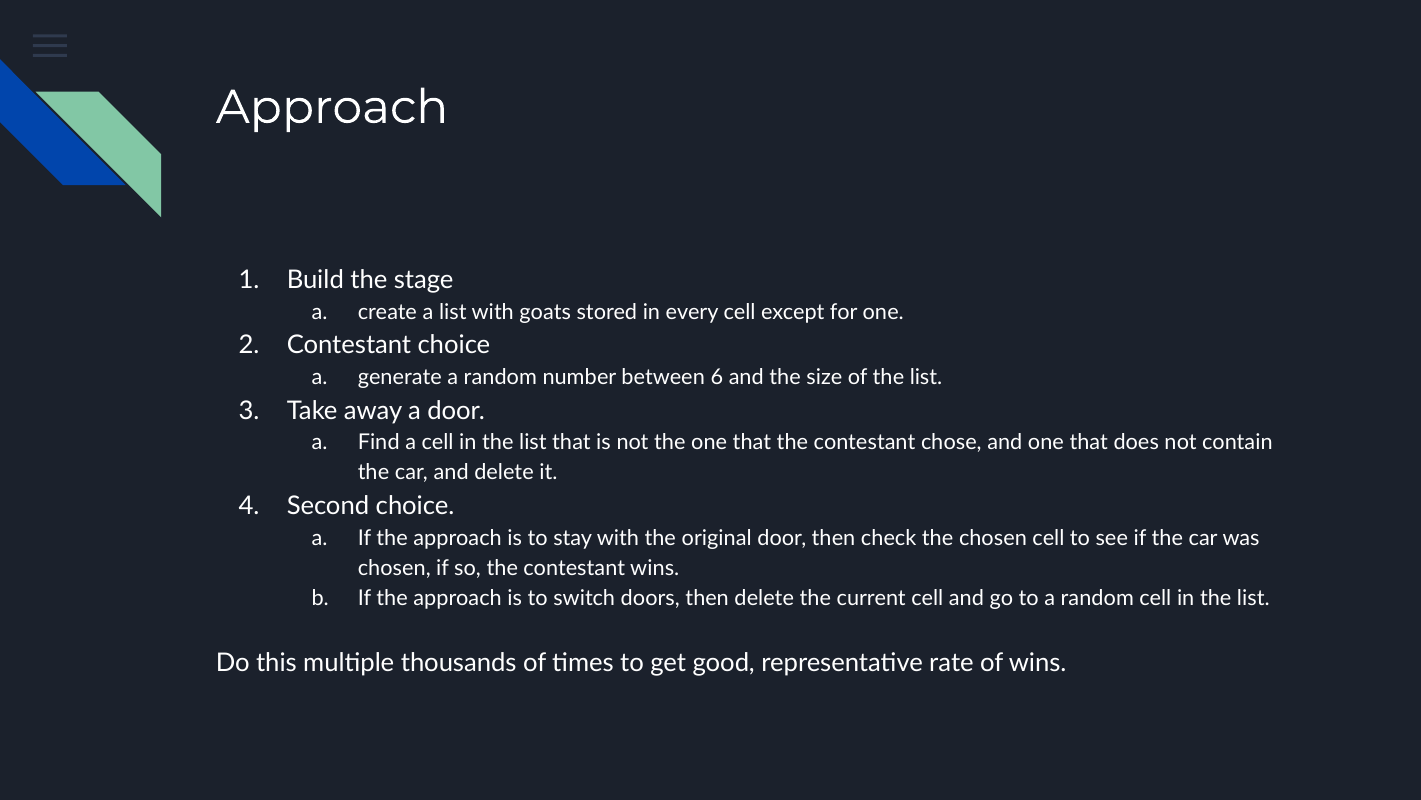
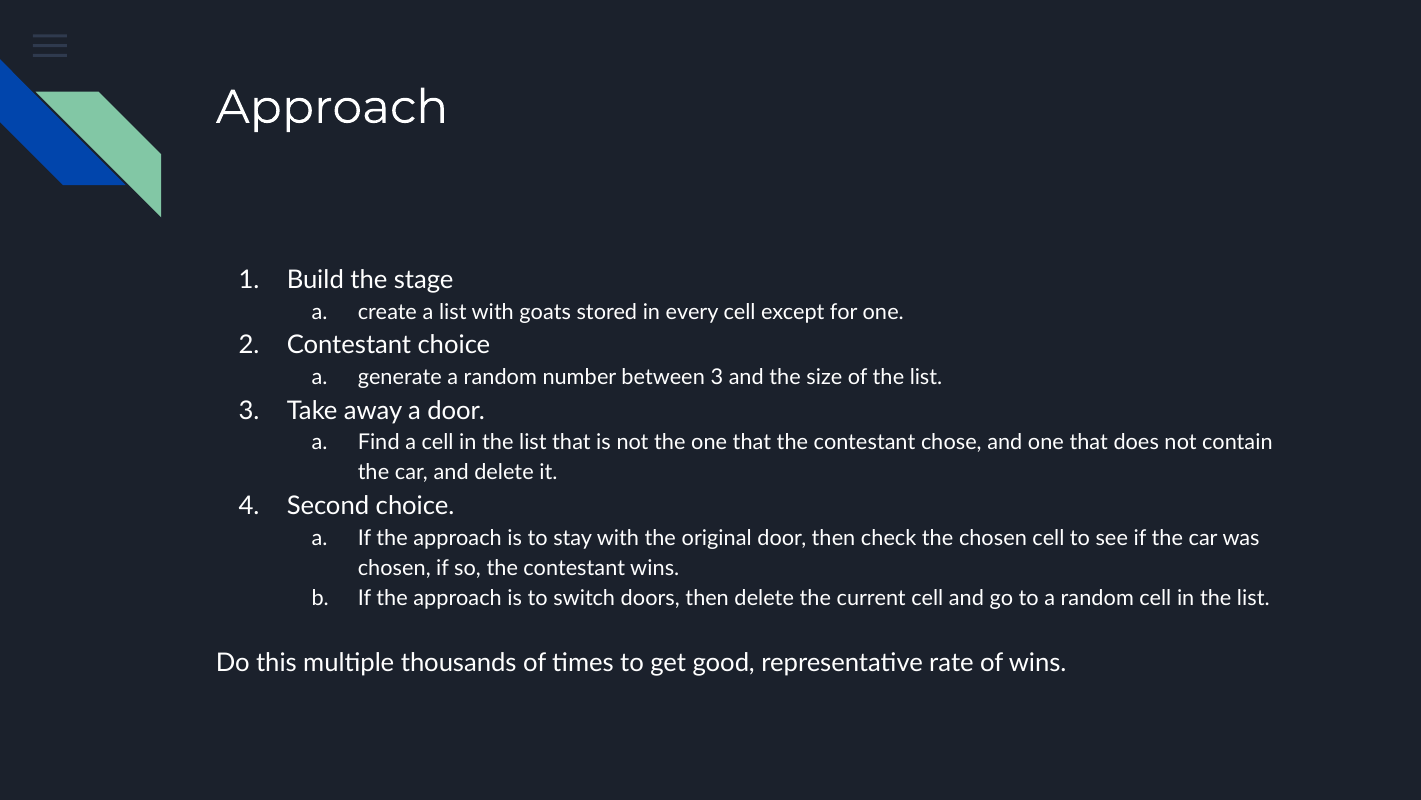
between 6: 6 -> 3
